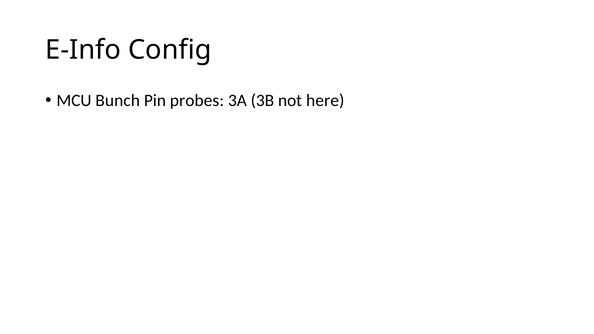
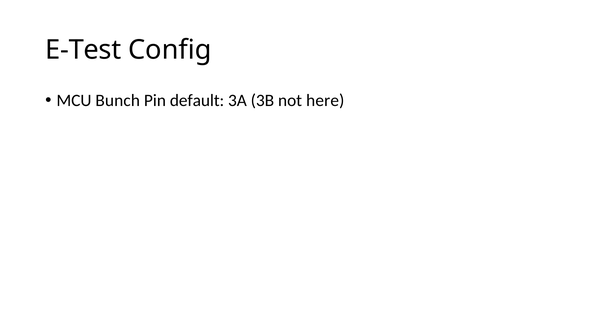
E-Info: E-Info -> E-Test
probes: probes -> default
